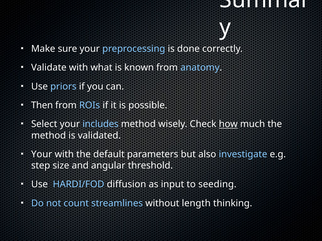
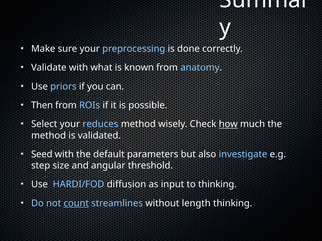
includes: includes -> reduces
Your at (42, 155): Your -> Seed
to seeding: seeding -> thinking
count underline: none -> present
